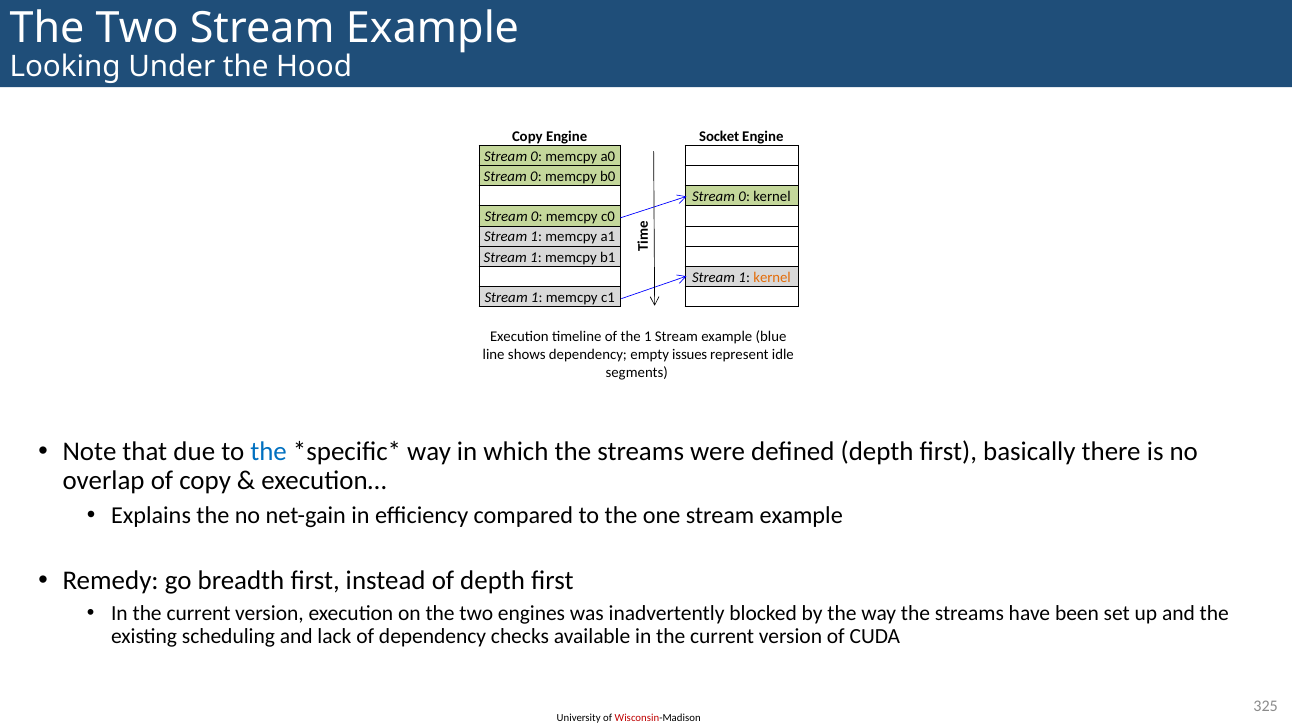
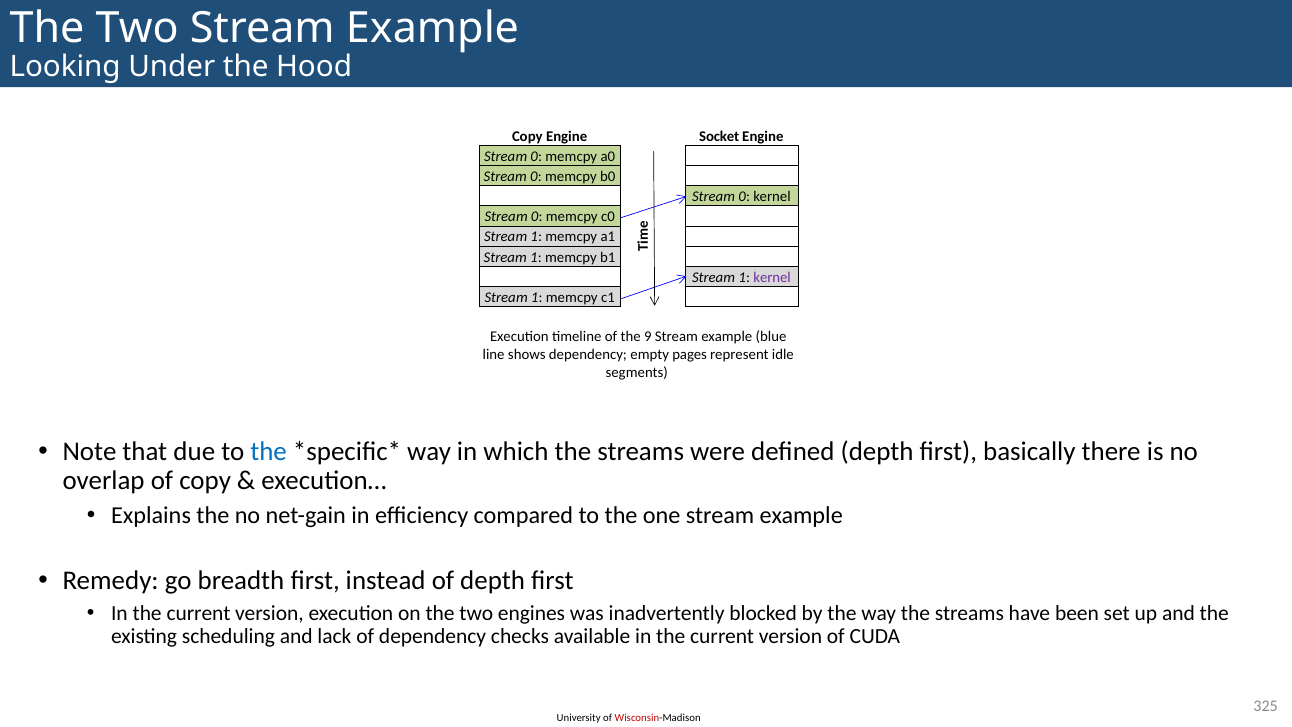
kernel at (772, 277) colour: orange -> purple
the 1: 1 -> 9
issues: issues -> pages
